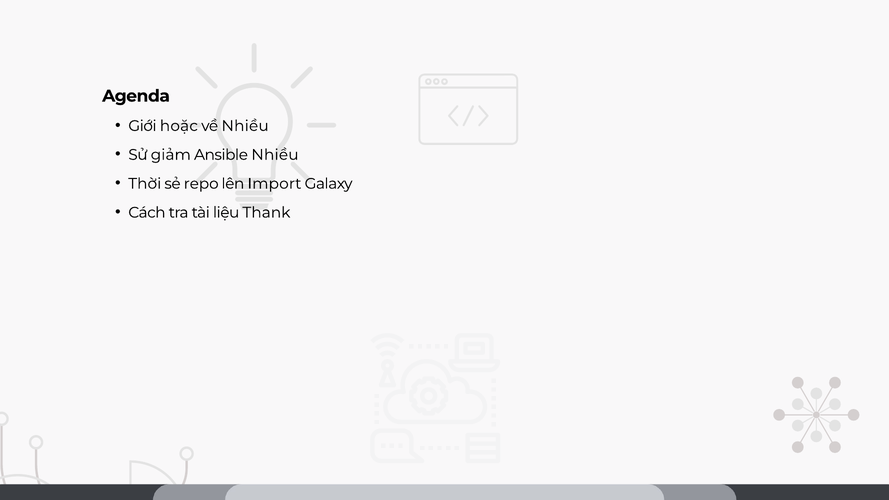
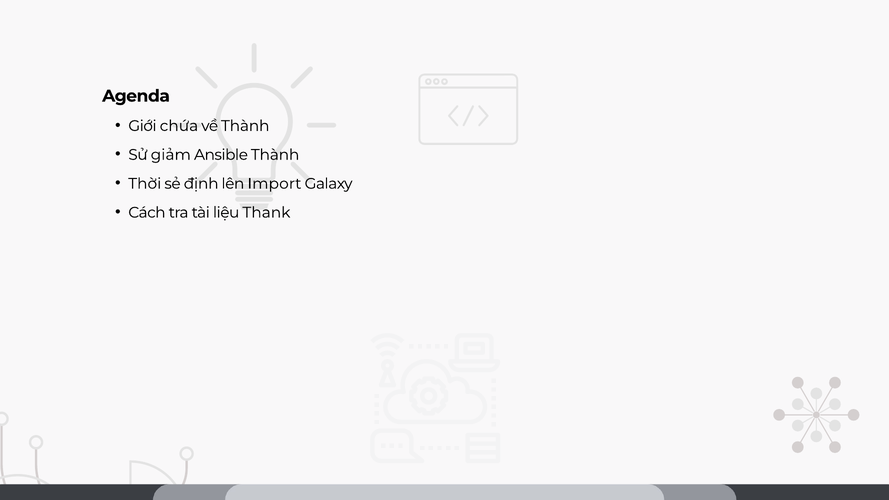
hoặc: hoặc -> chứa
về Nhiều: Nhiều -> Thành
Ansible Nhiều: Nhiều -> Thành
repo: repo -> định
